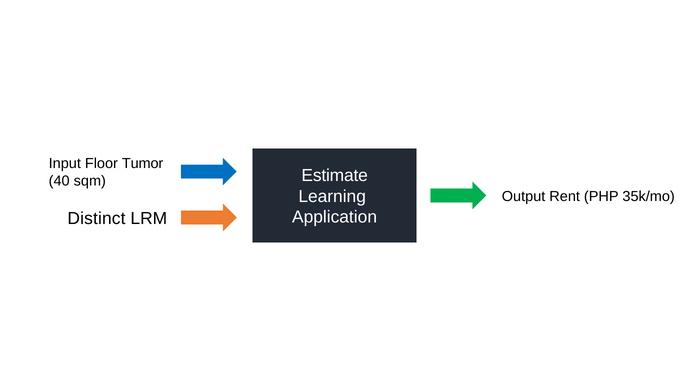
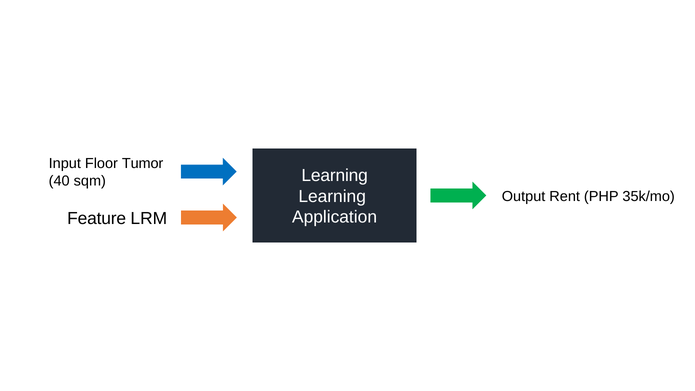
Estimate at (335, 175): Estimate -> Learning
Distinct: Distinct -> Feature
